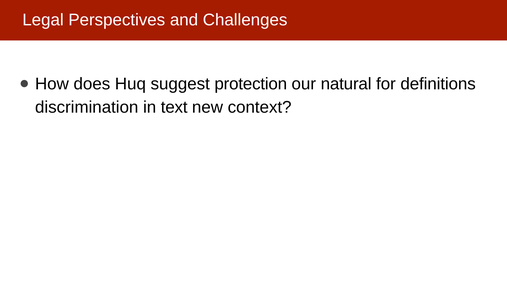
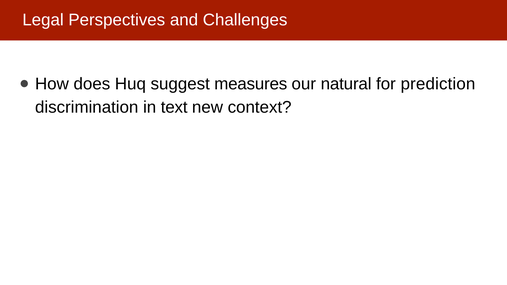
protection: protection -> measures
definitions: definitions -> prediction
